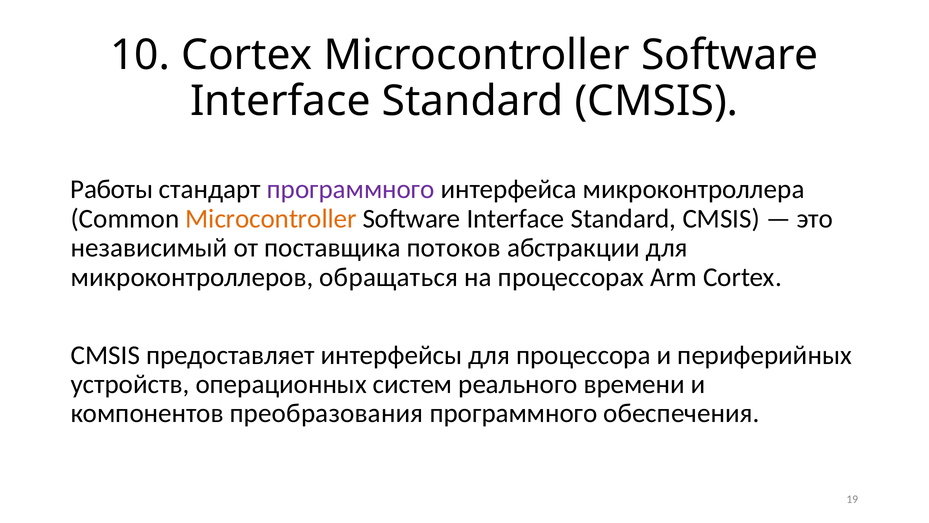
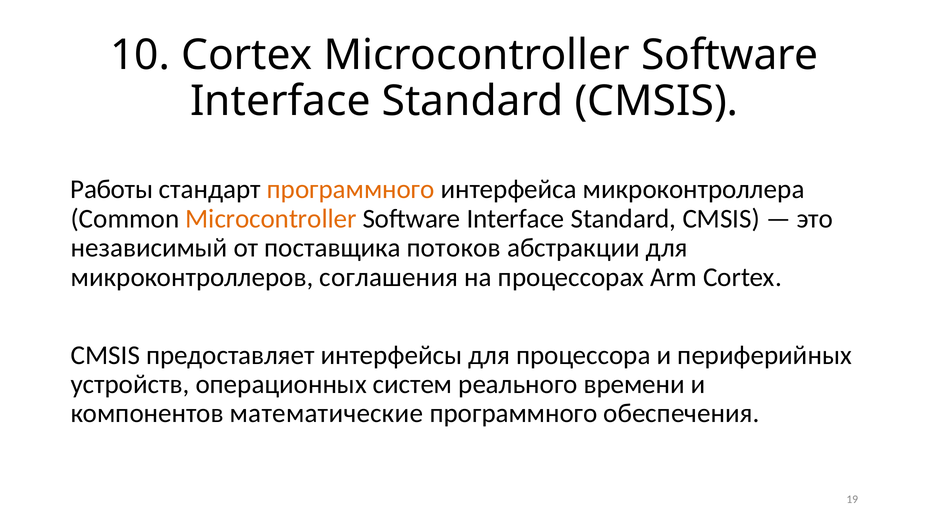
программного at (351, 189) colour: purple -> orange
обращаться: обращаться -> соглашения
преобразования: преобразования -> математические
